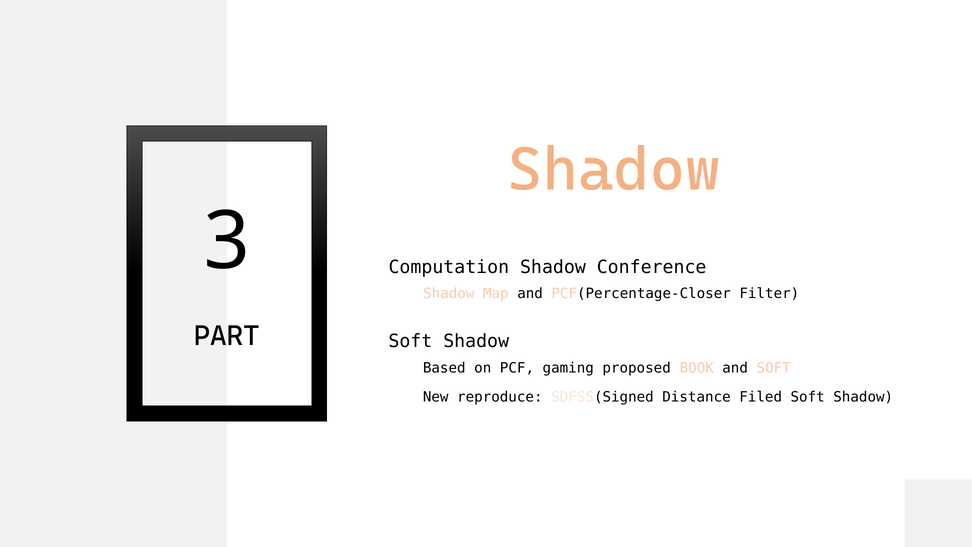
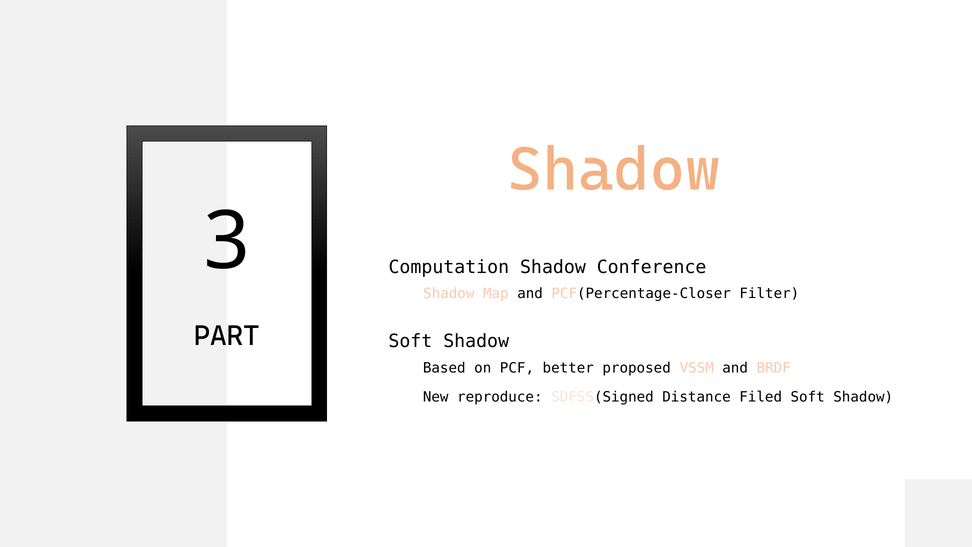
gaming: gaming -> better
BOOK: BOOK -> VSSM
and SOFT: SOFT -> BRDF
